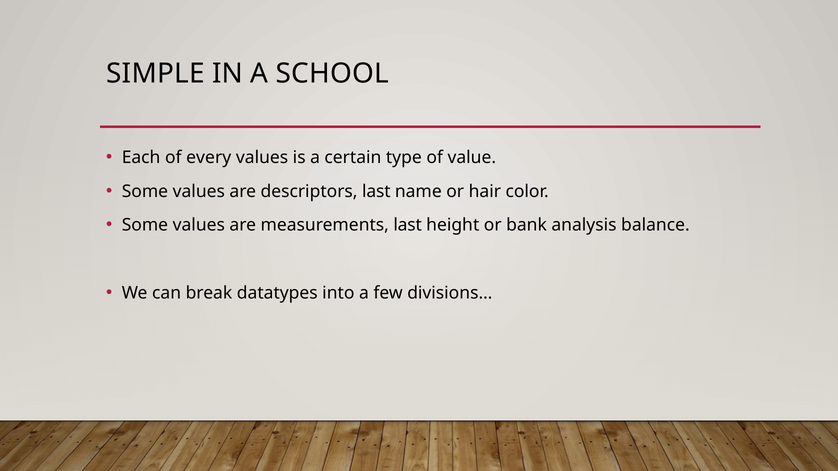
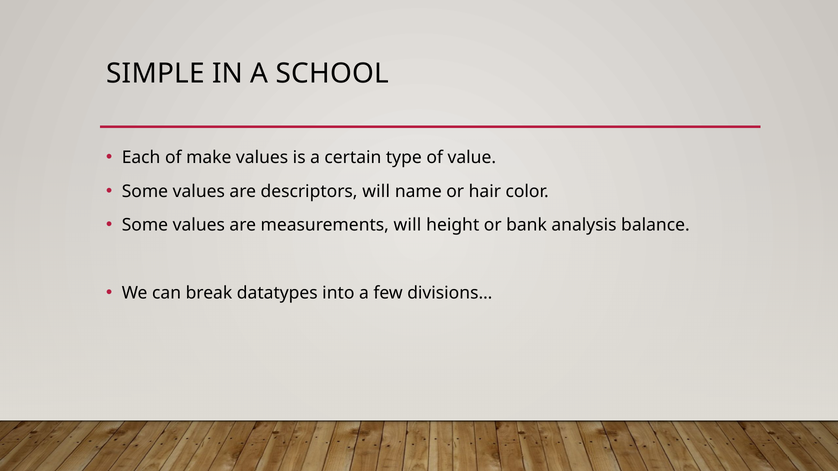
every: every -> make
descriptors last: last -> will
measurements last: last -> will
